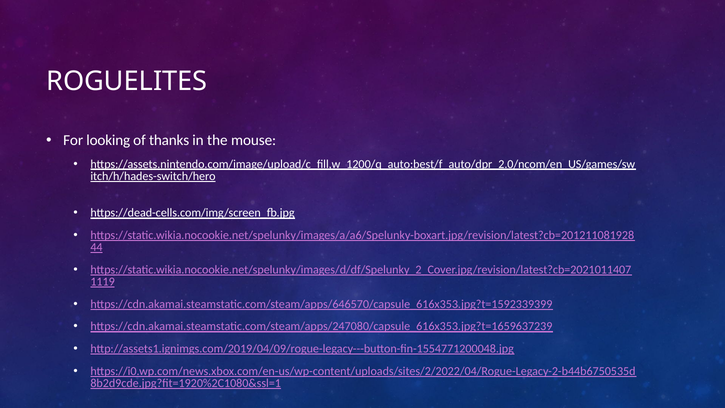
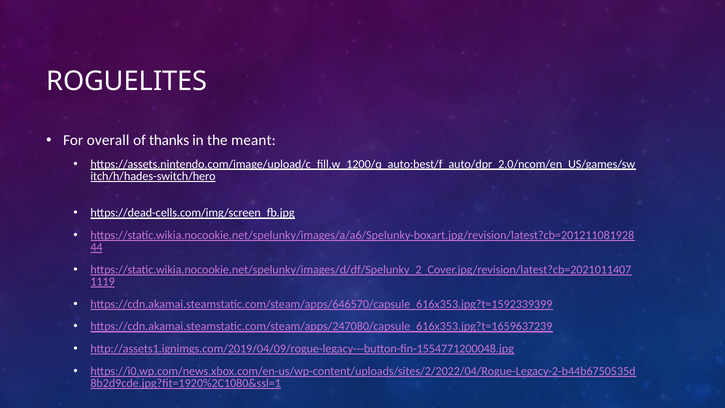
looking: looking -> overall
mouse: mouse -> meant
